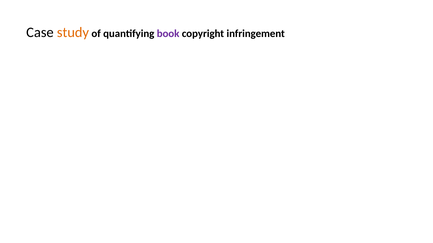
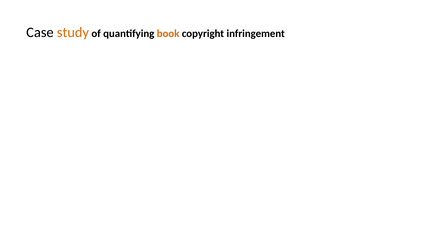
book colour: purple -> orange
